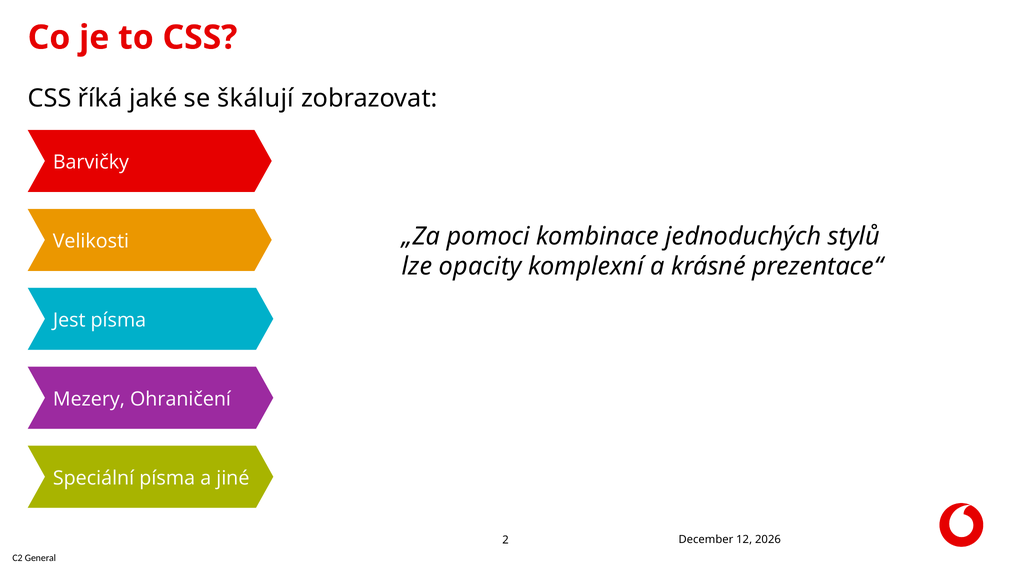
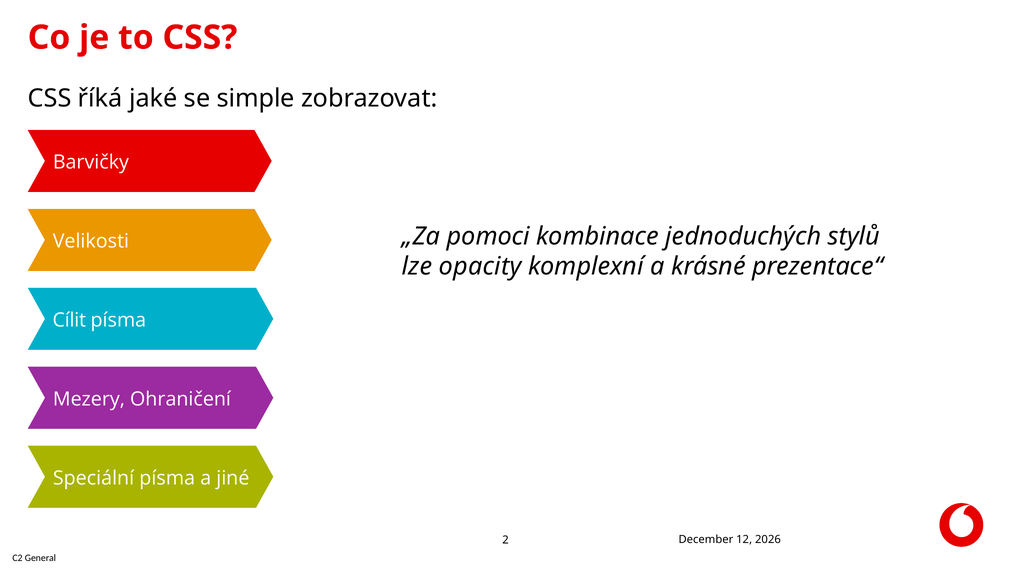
škálují: škálují -> simple
Jest: Jest -> Cílit
